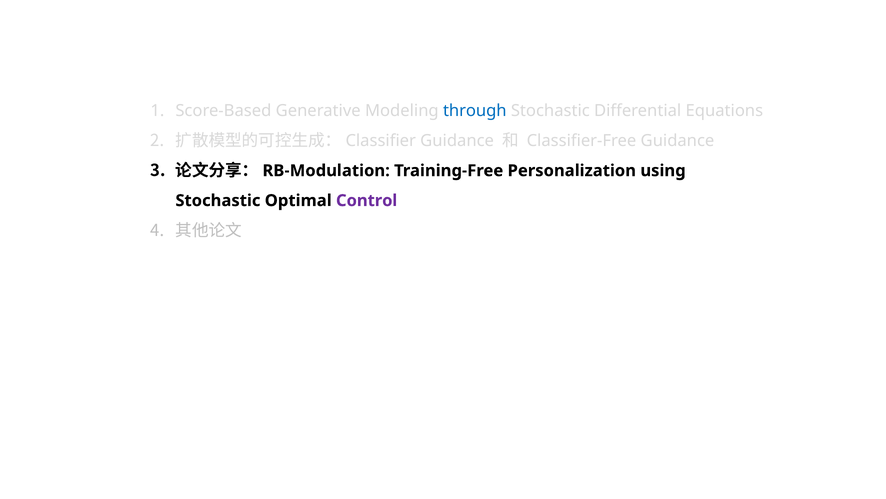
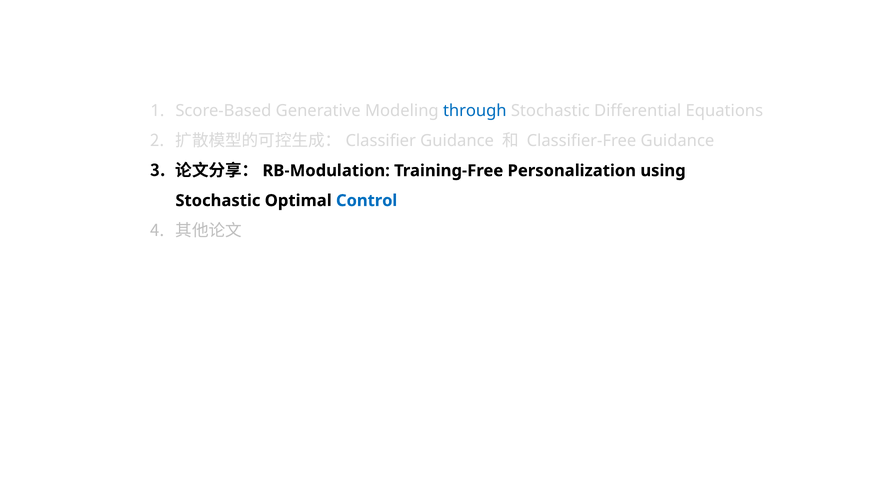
Control colour: purple -> blue
